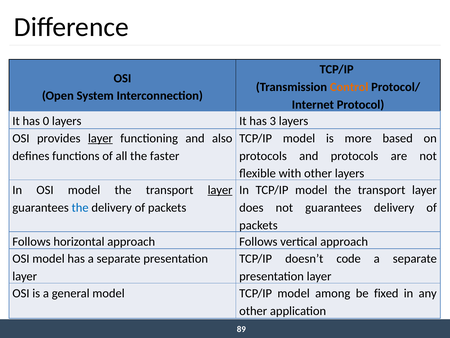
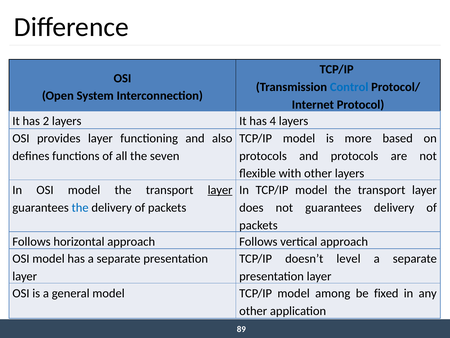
Control colour: orange -> blue
0: 0 -> 2
3: 3 -> 4
layer at (100, 138) underline: present -> none
faster: faster -> seven
code: code -> level
